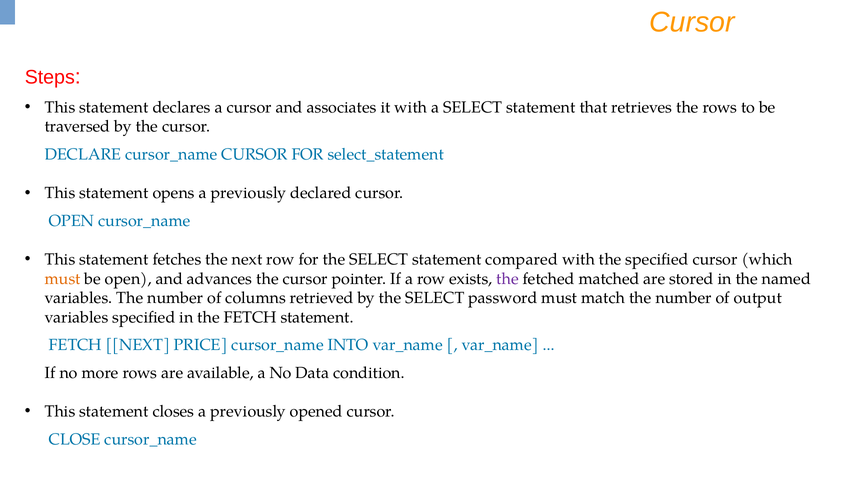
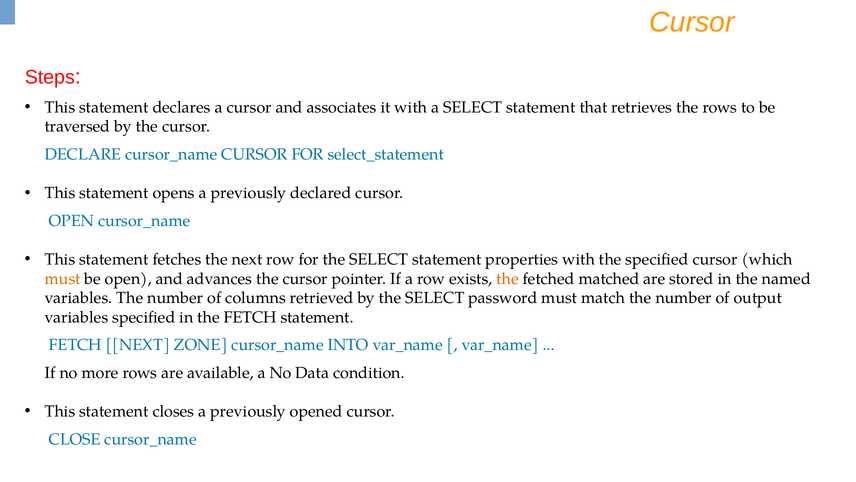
compared: compared -> properties
the at (508, 278) colour: purple -> orange
PRICE: PRICE -> ZONE
